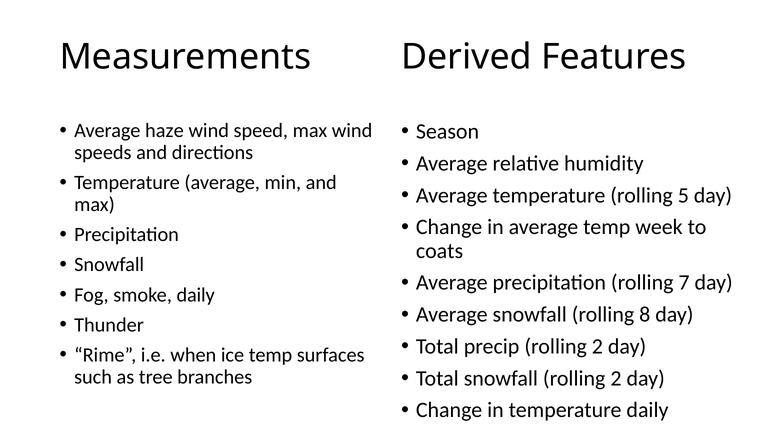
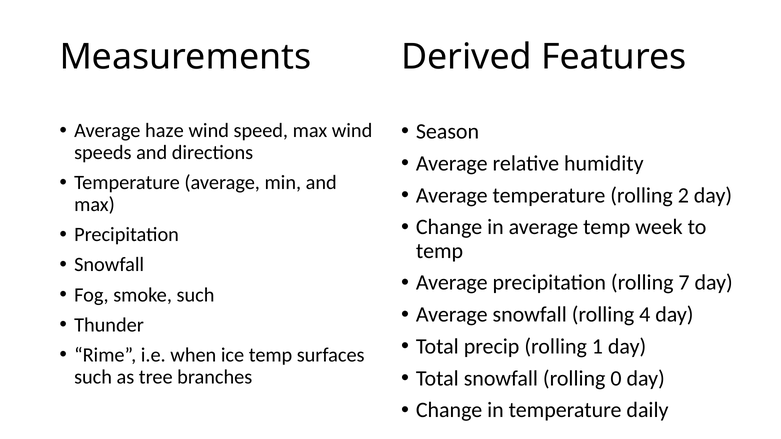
5: 5 -> 2
coats at (440, 251): coats -> temp
smoke daily: daily -> such
8: 8 -> 4
precip rolling 2: 2 -> 1
snowfall rolling 2: 2 -> 0
